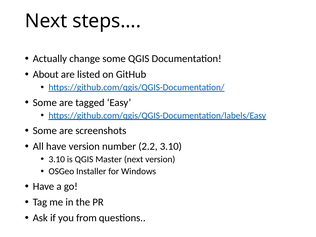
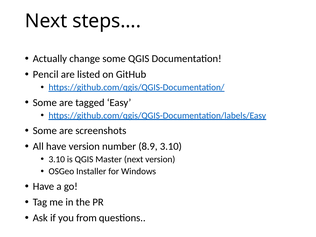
About: About -> Pencil
2.2: 2.2 -> 8.9
